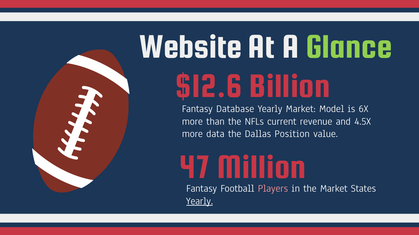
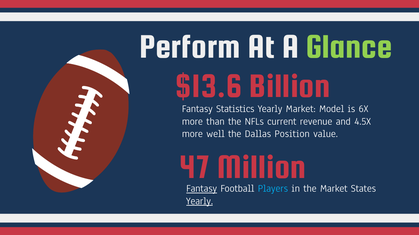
Website: Website -> Perform
$12.6: $12.6 -> $13.6
Database: Database -> Statistics
data: data -> well
Fantasy at (202, 189) underline: none -> present
Players colour: pink -> light blue
